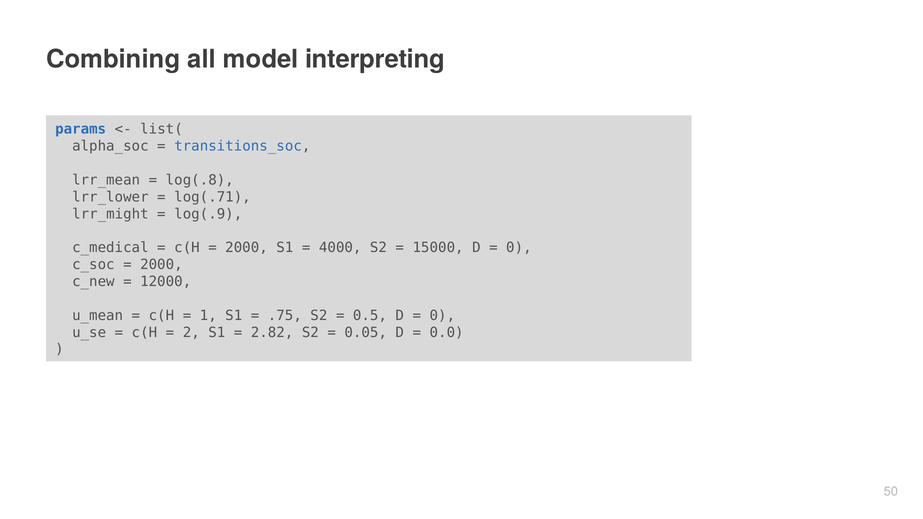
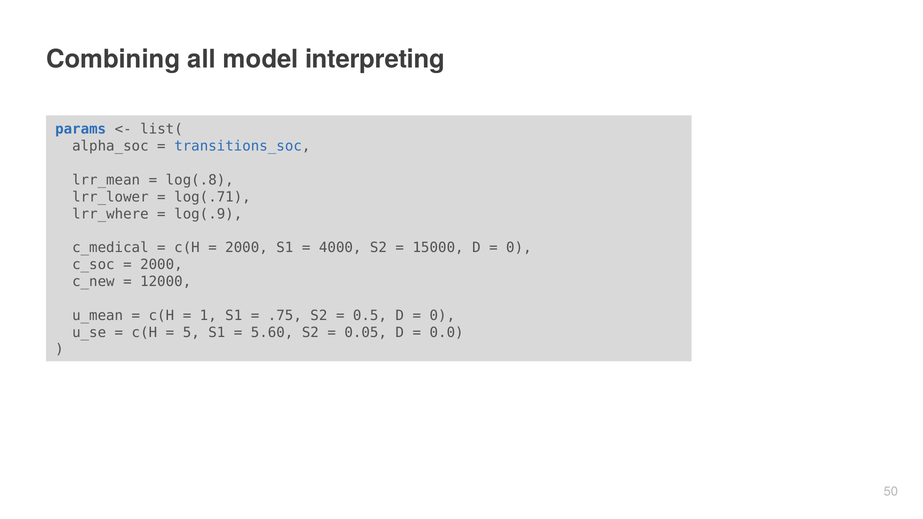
lrr_might: lrr_might -> lrr_where
2: 2 -> 5
2.82: 2.82 -> 5.60
